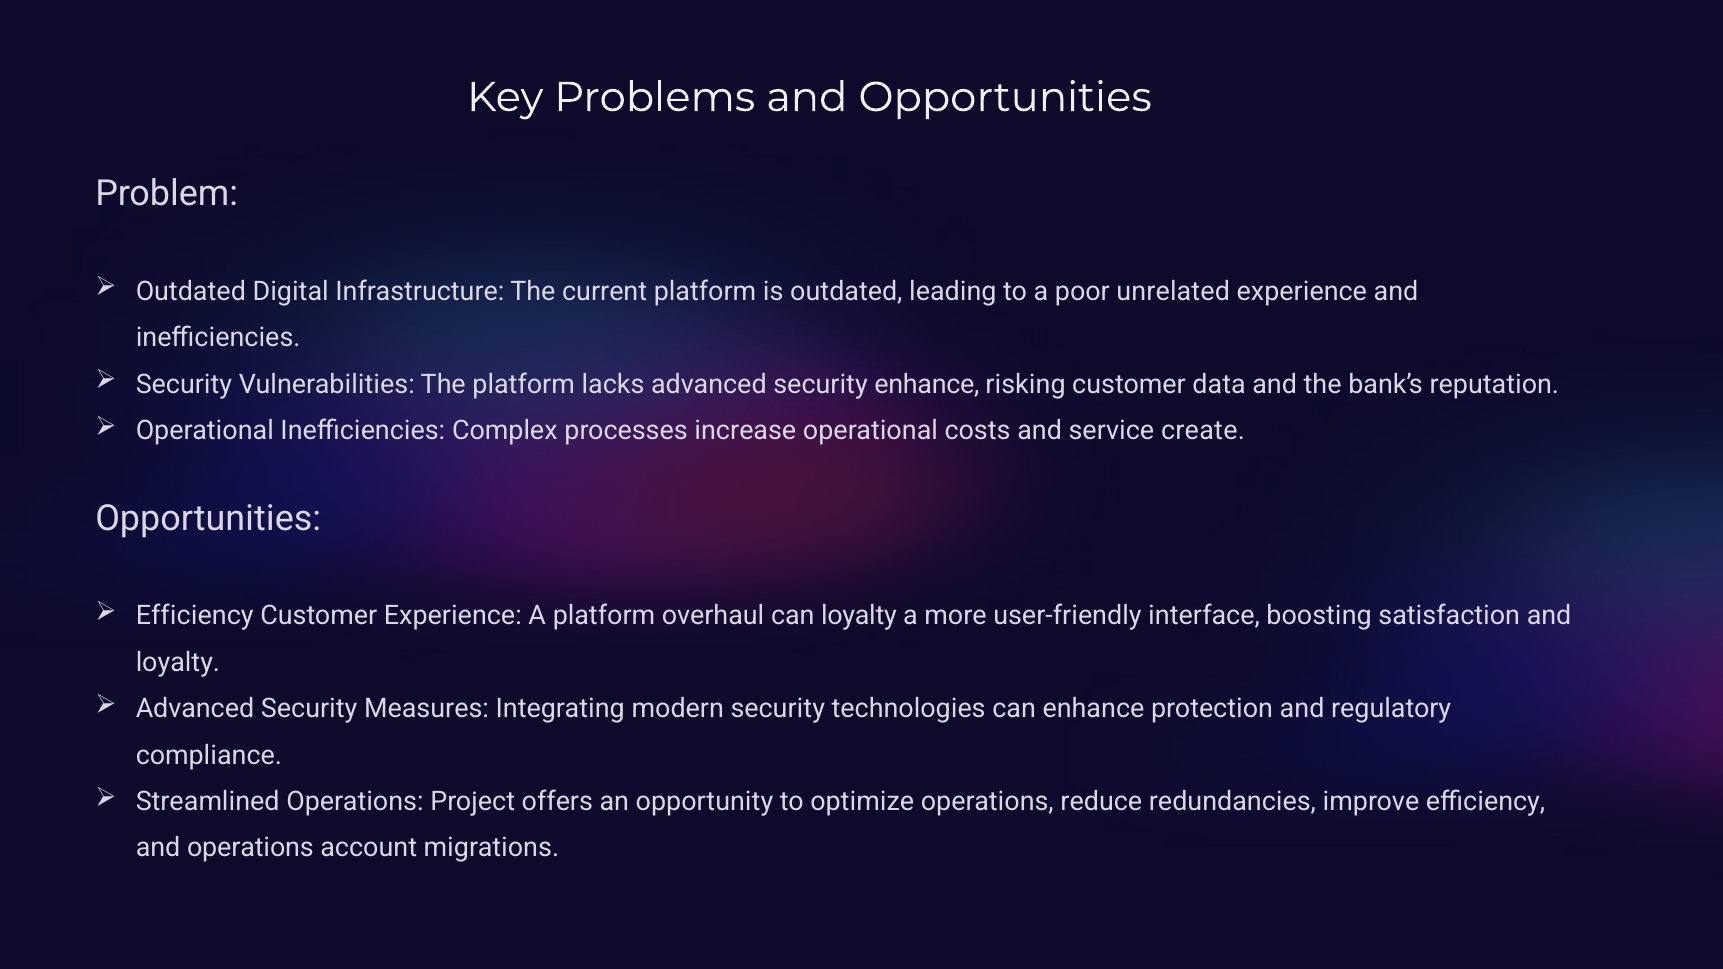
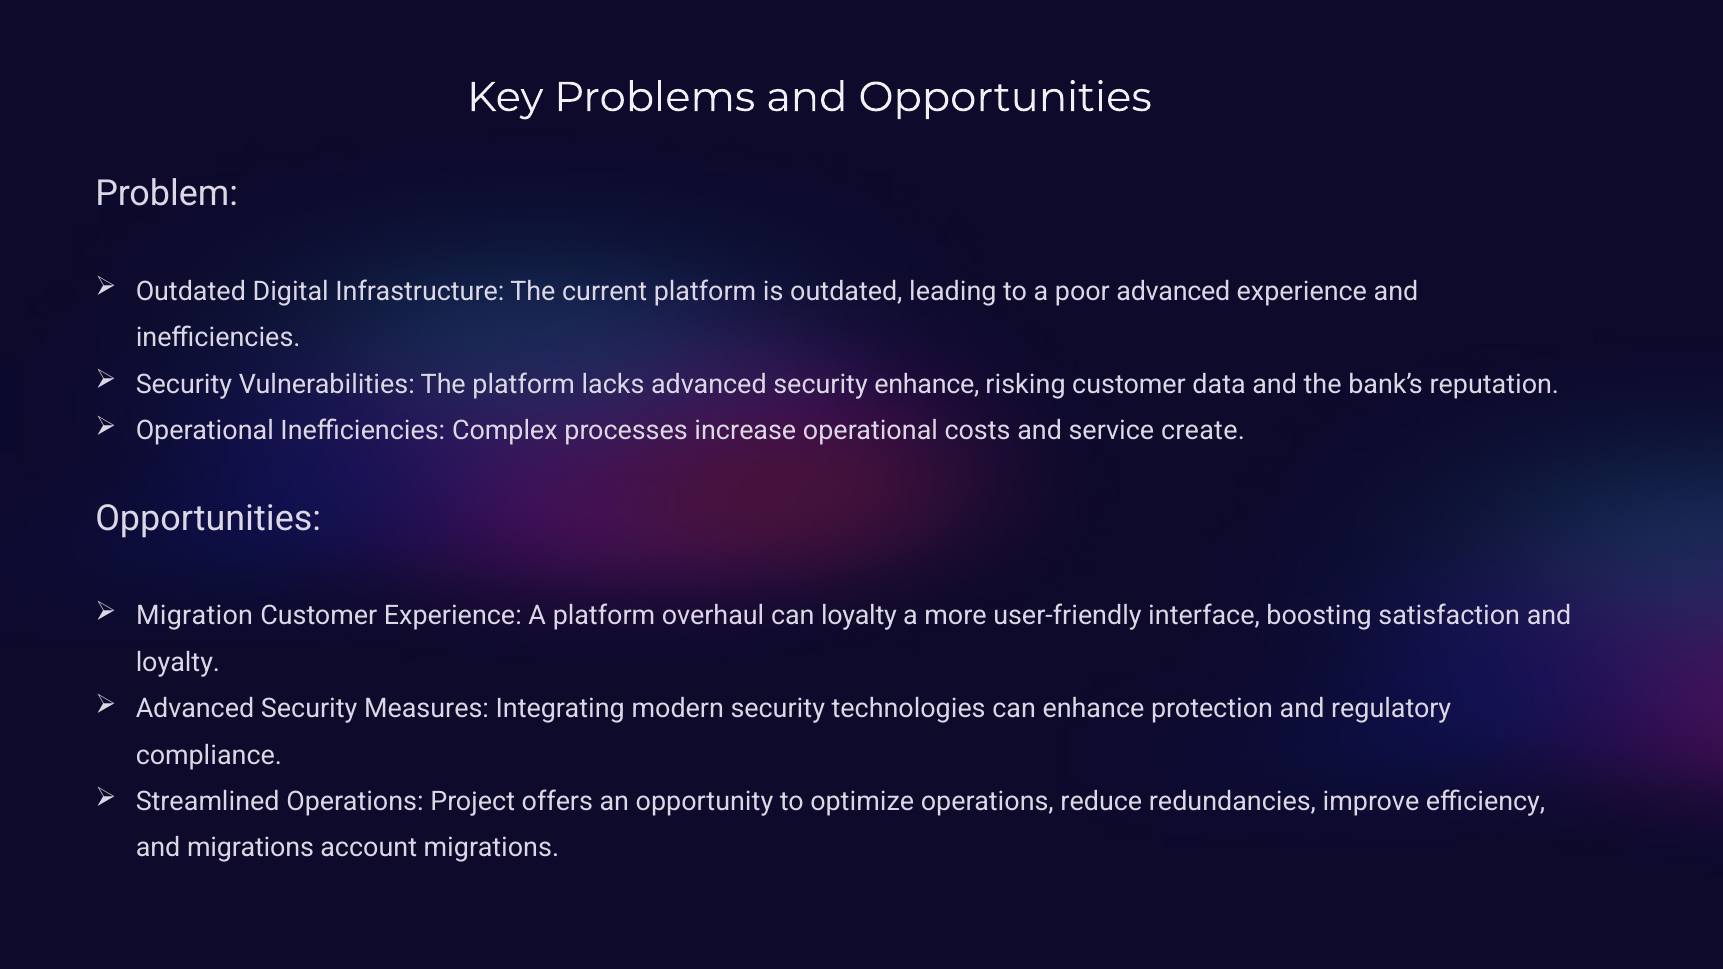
poor unrelated: unrelated -> advanced
Efficiency at (195, 616): Efficiency -> Migration
and operations: operations -> migrations
